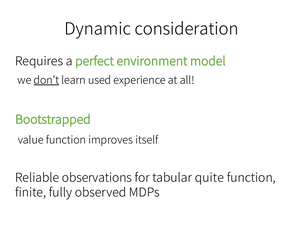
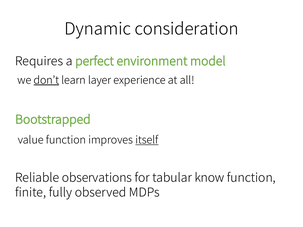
used: used -> layer
itself underline: none -> present
quite: quite -> know
